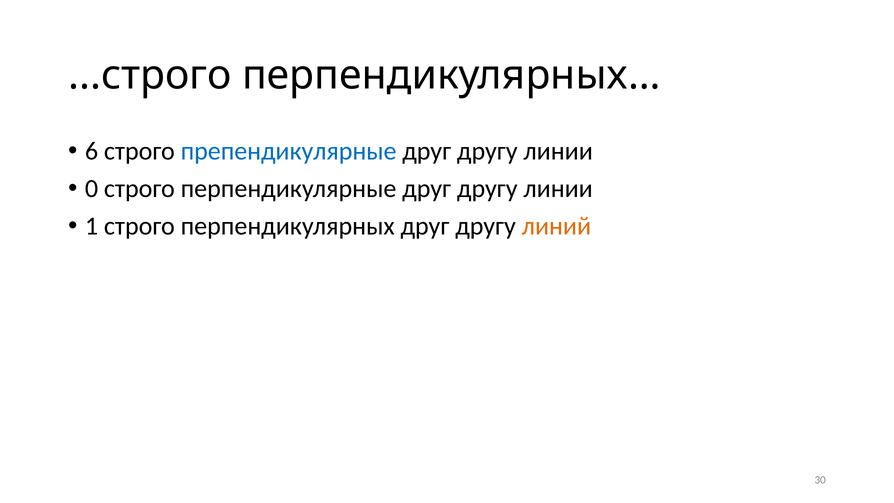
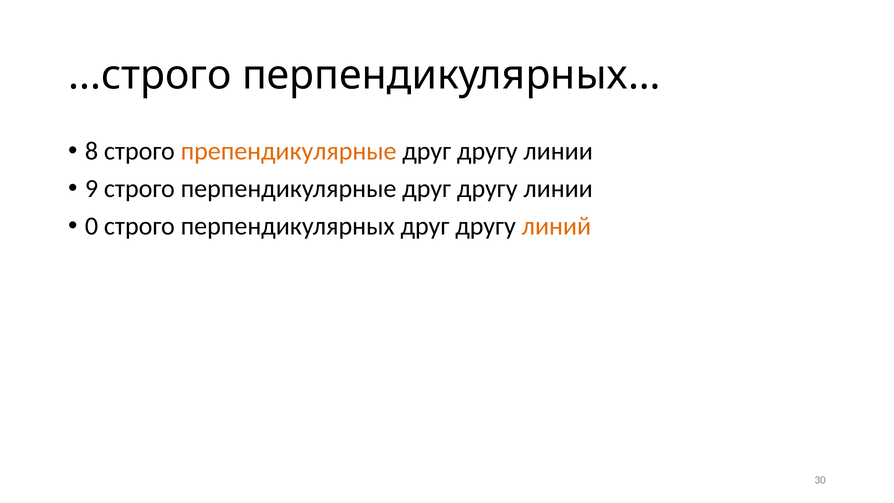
6: 6 -> 8
препендикулярные colour: blue -> orange
0: 0 -> 9
1: 1 -> 0
